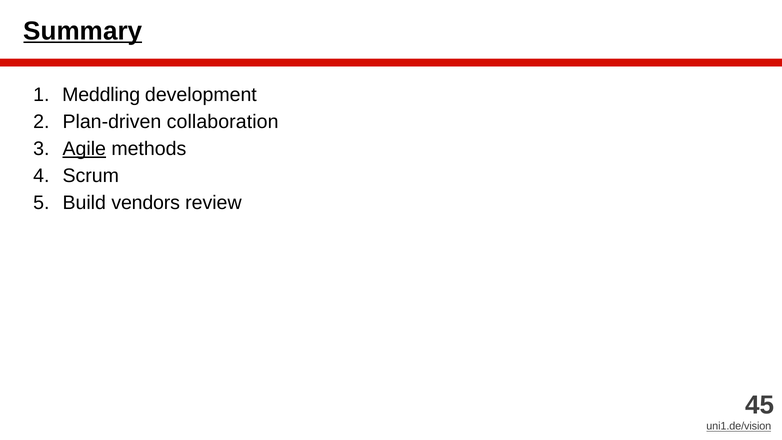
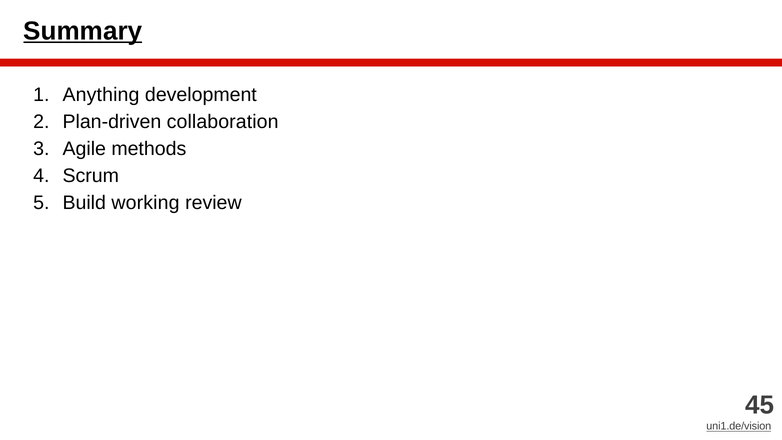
Meddling: Meddling -> Anything
Agile underline: present -> none
vendors: vendors -> working
